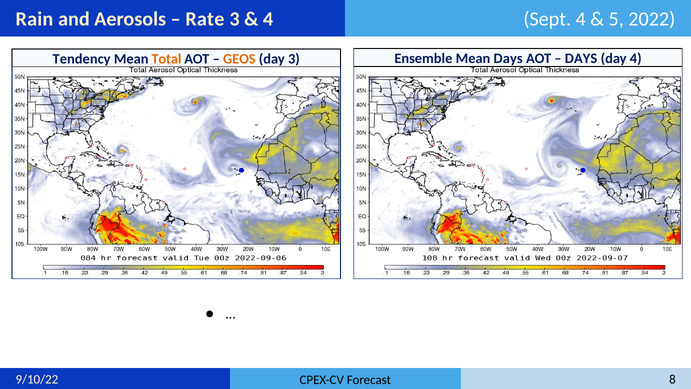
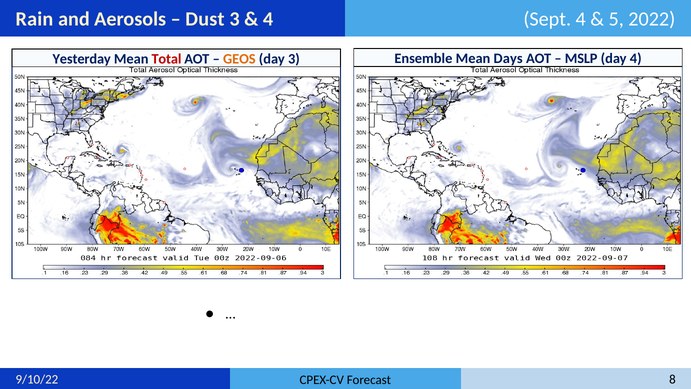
Rate: Rate -> Dust
Tendency: Tendency -> Yesterday
Total colour: orange -> red
DAYS at (581, 58): DAYS -> MSLP
